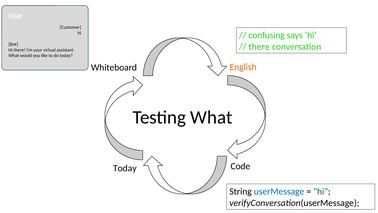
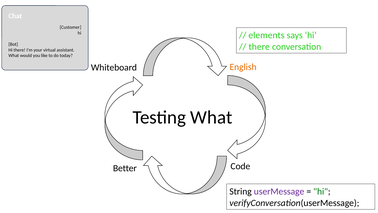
confusing: confusing -> elements
Today at (125, 168): Today -> Better
userMessage colour: blue -> purple
